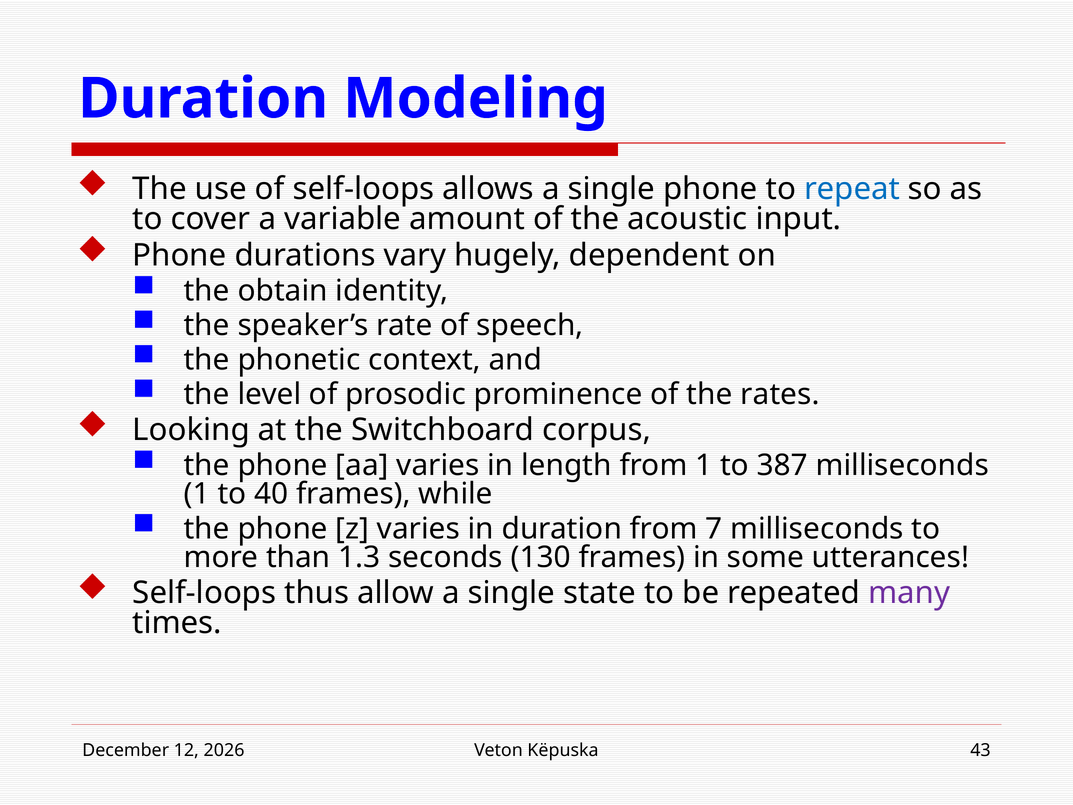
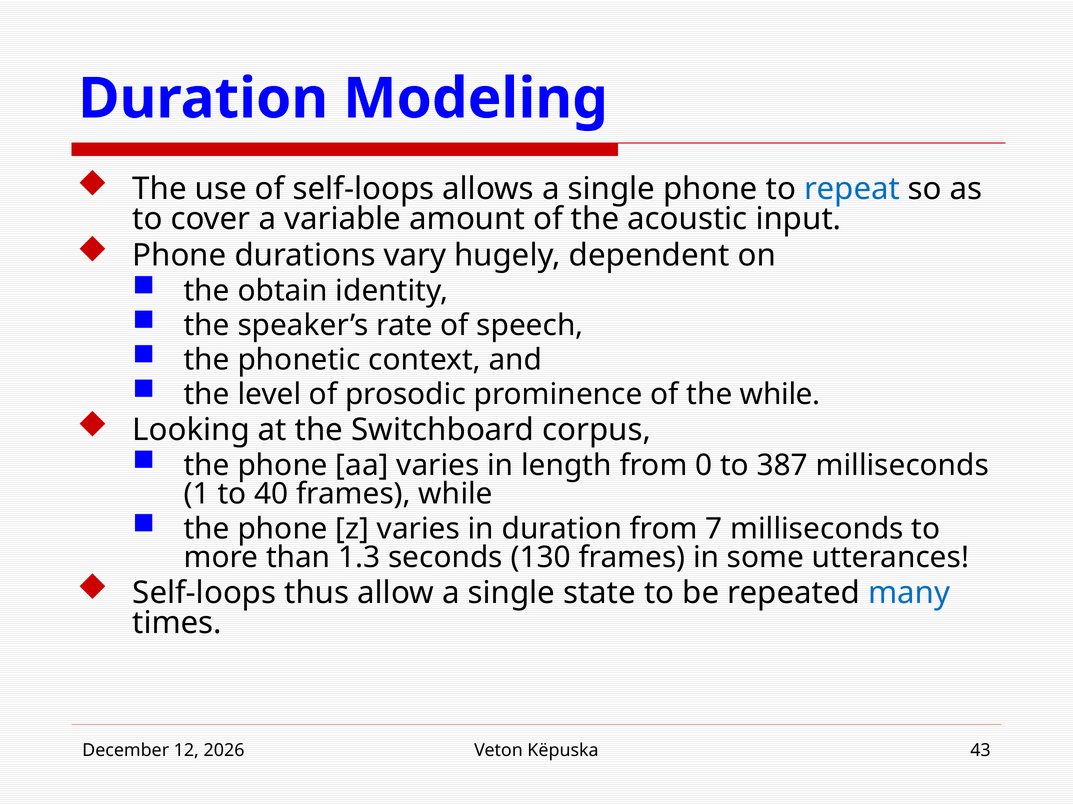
the rates: rates -> while
from 1: 1 -> 0
many colour: purple -> blue
